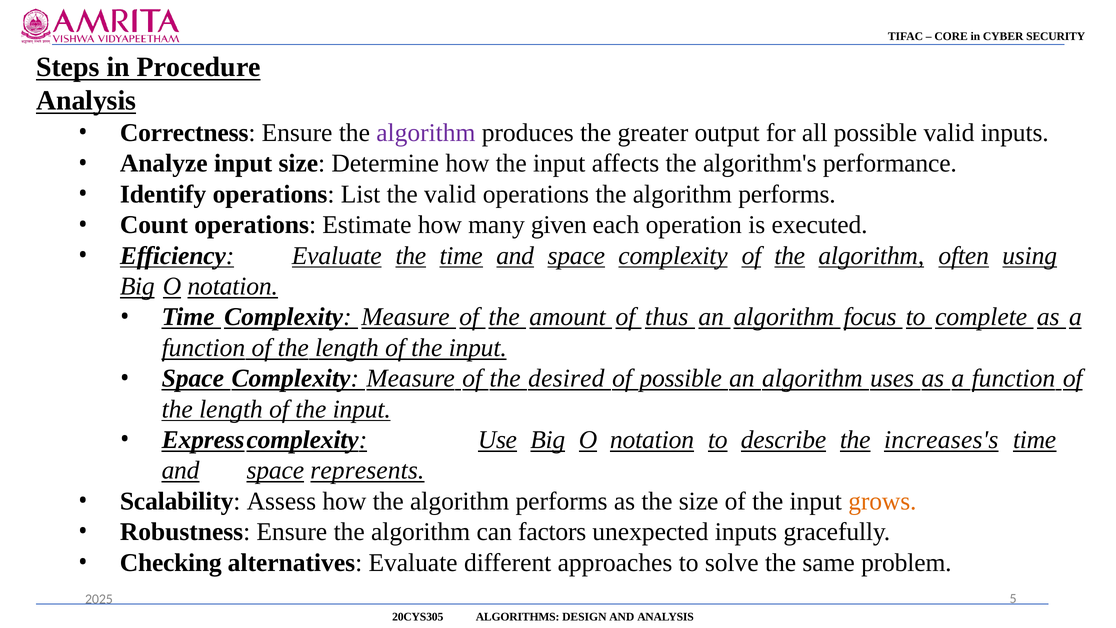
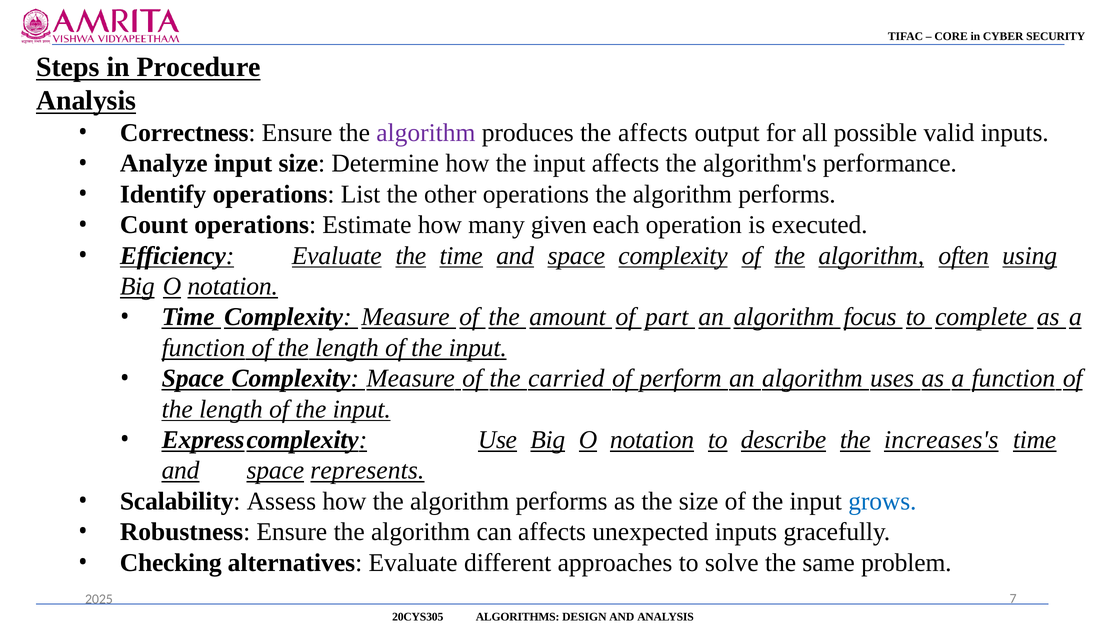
the greater: greater -> affects
the valid: valid -> other
thus: thus -> part
desired: desired -> carried
of possible: possible -> perform
grows colour: orange -> blue
can factors: factors -> affects
5: 5 -> 7
